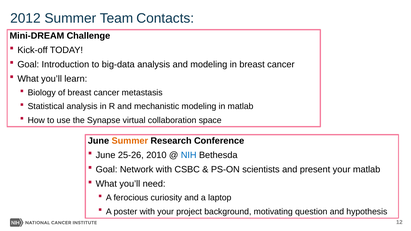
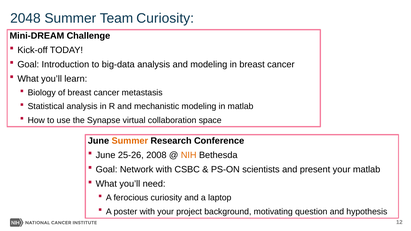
2012: 2012 -> 2048
Team Contacts: Contacts -> Curiosity
2010: 2010 -> 2008
NIH colour: blue -> orange
